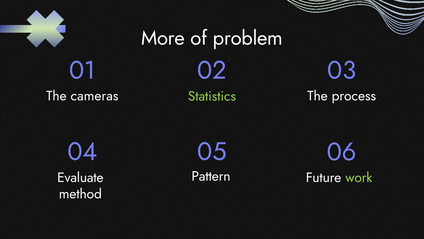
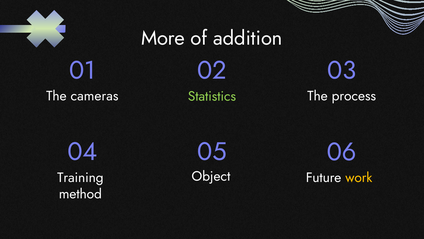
problem: problem -> addition
Pattern: Pattern -> Object
Evaluate: Evaluate -> Training
work colour: light green -> yellow
